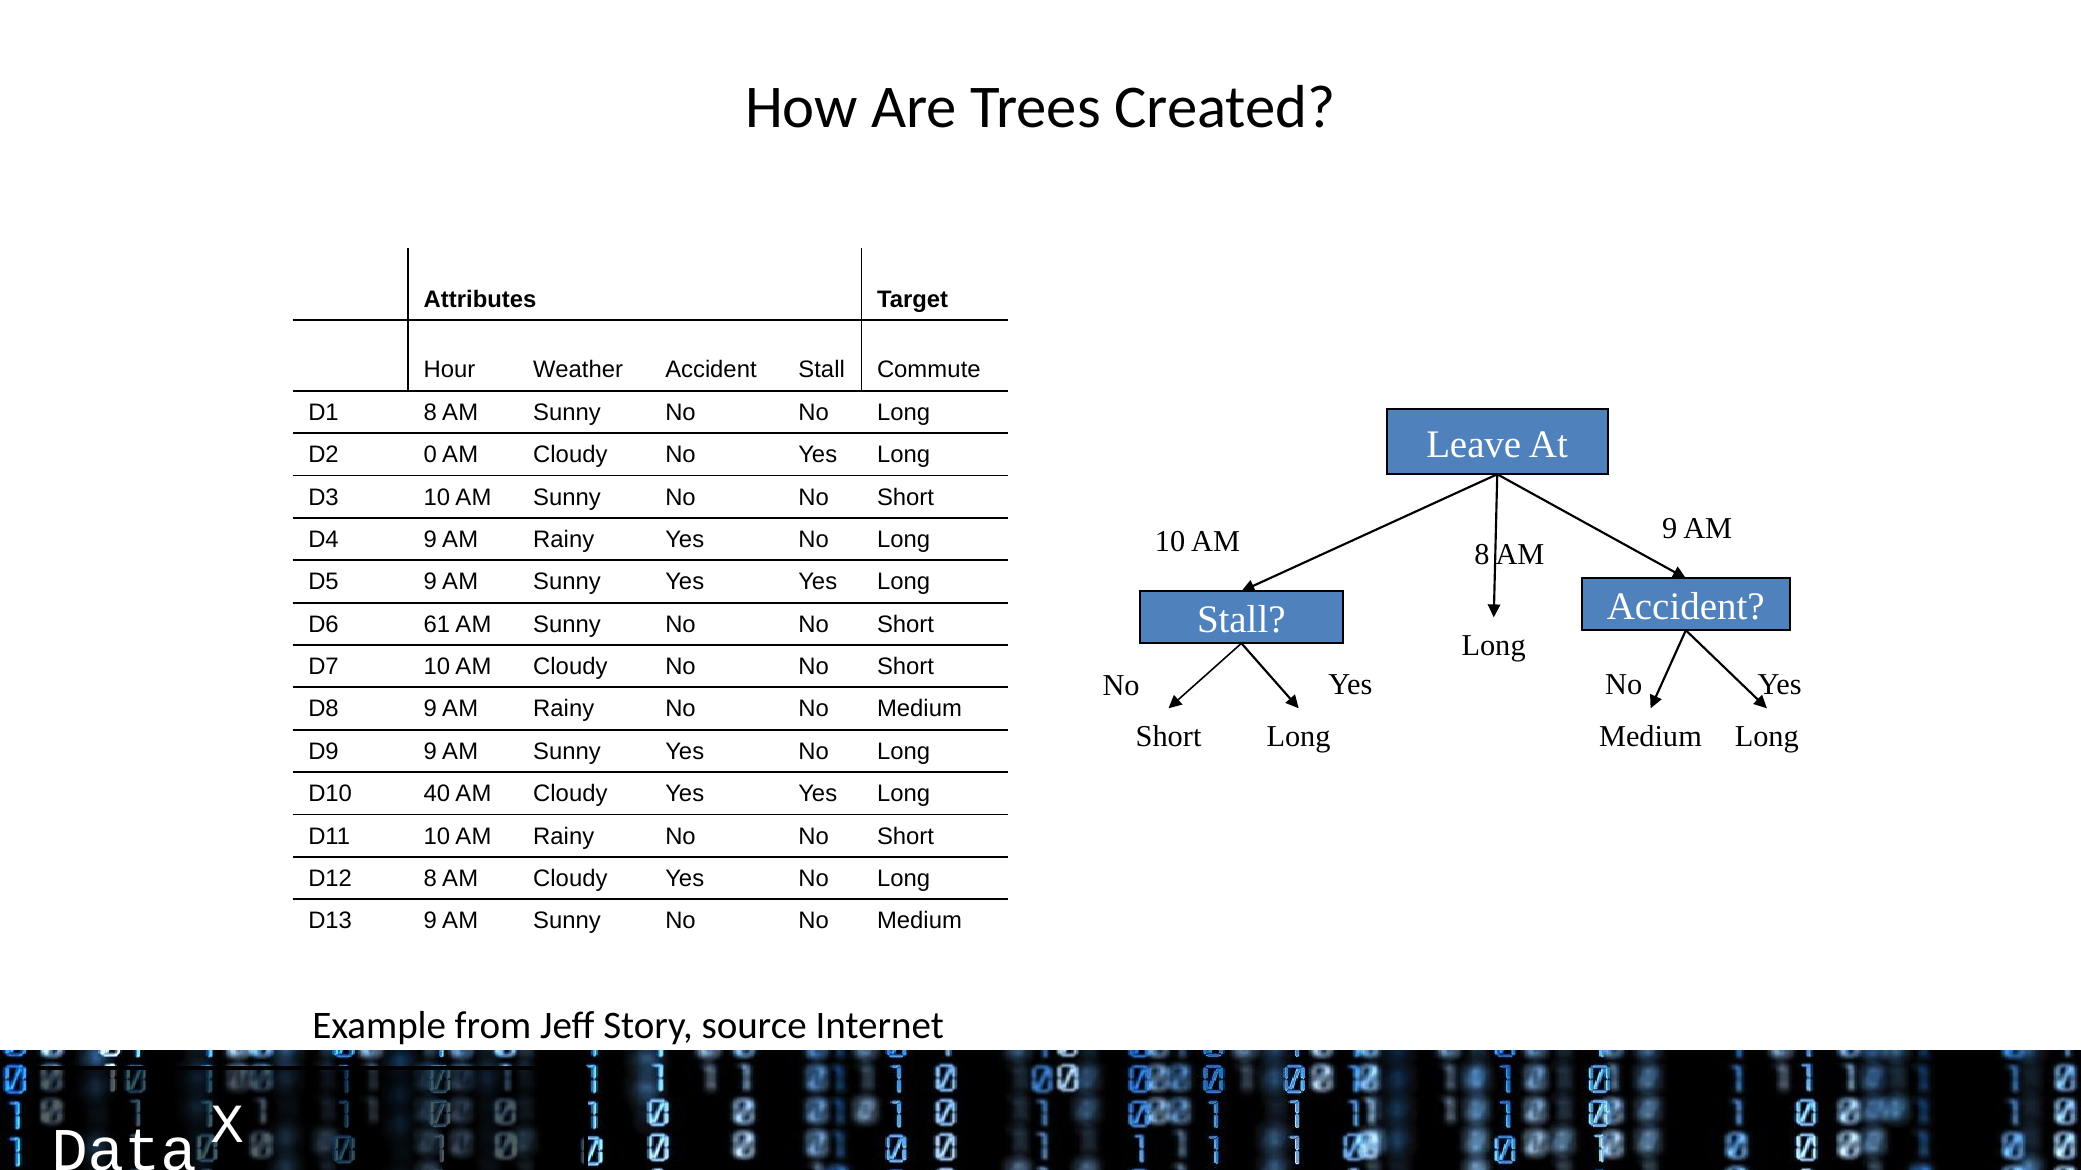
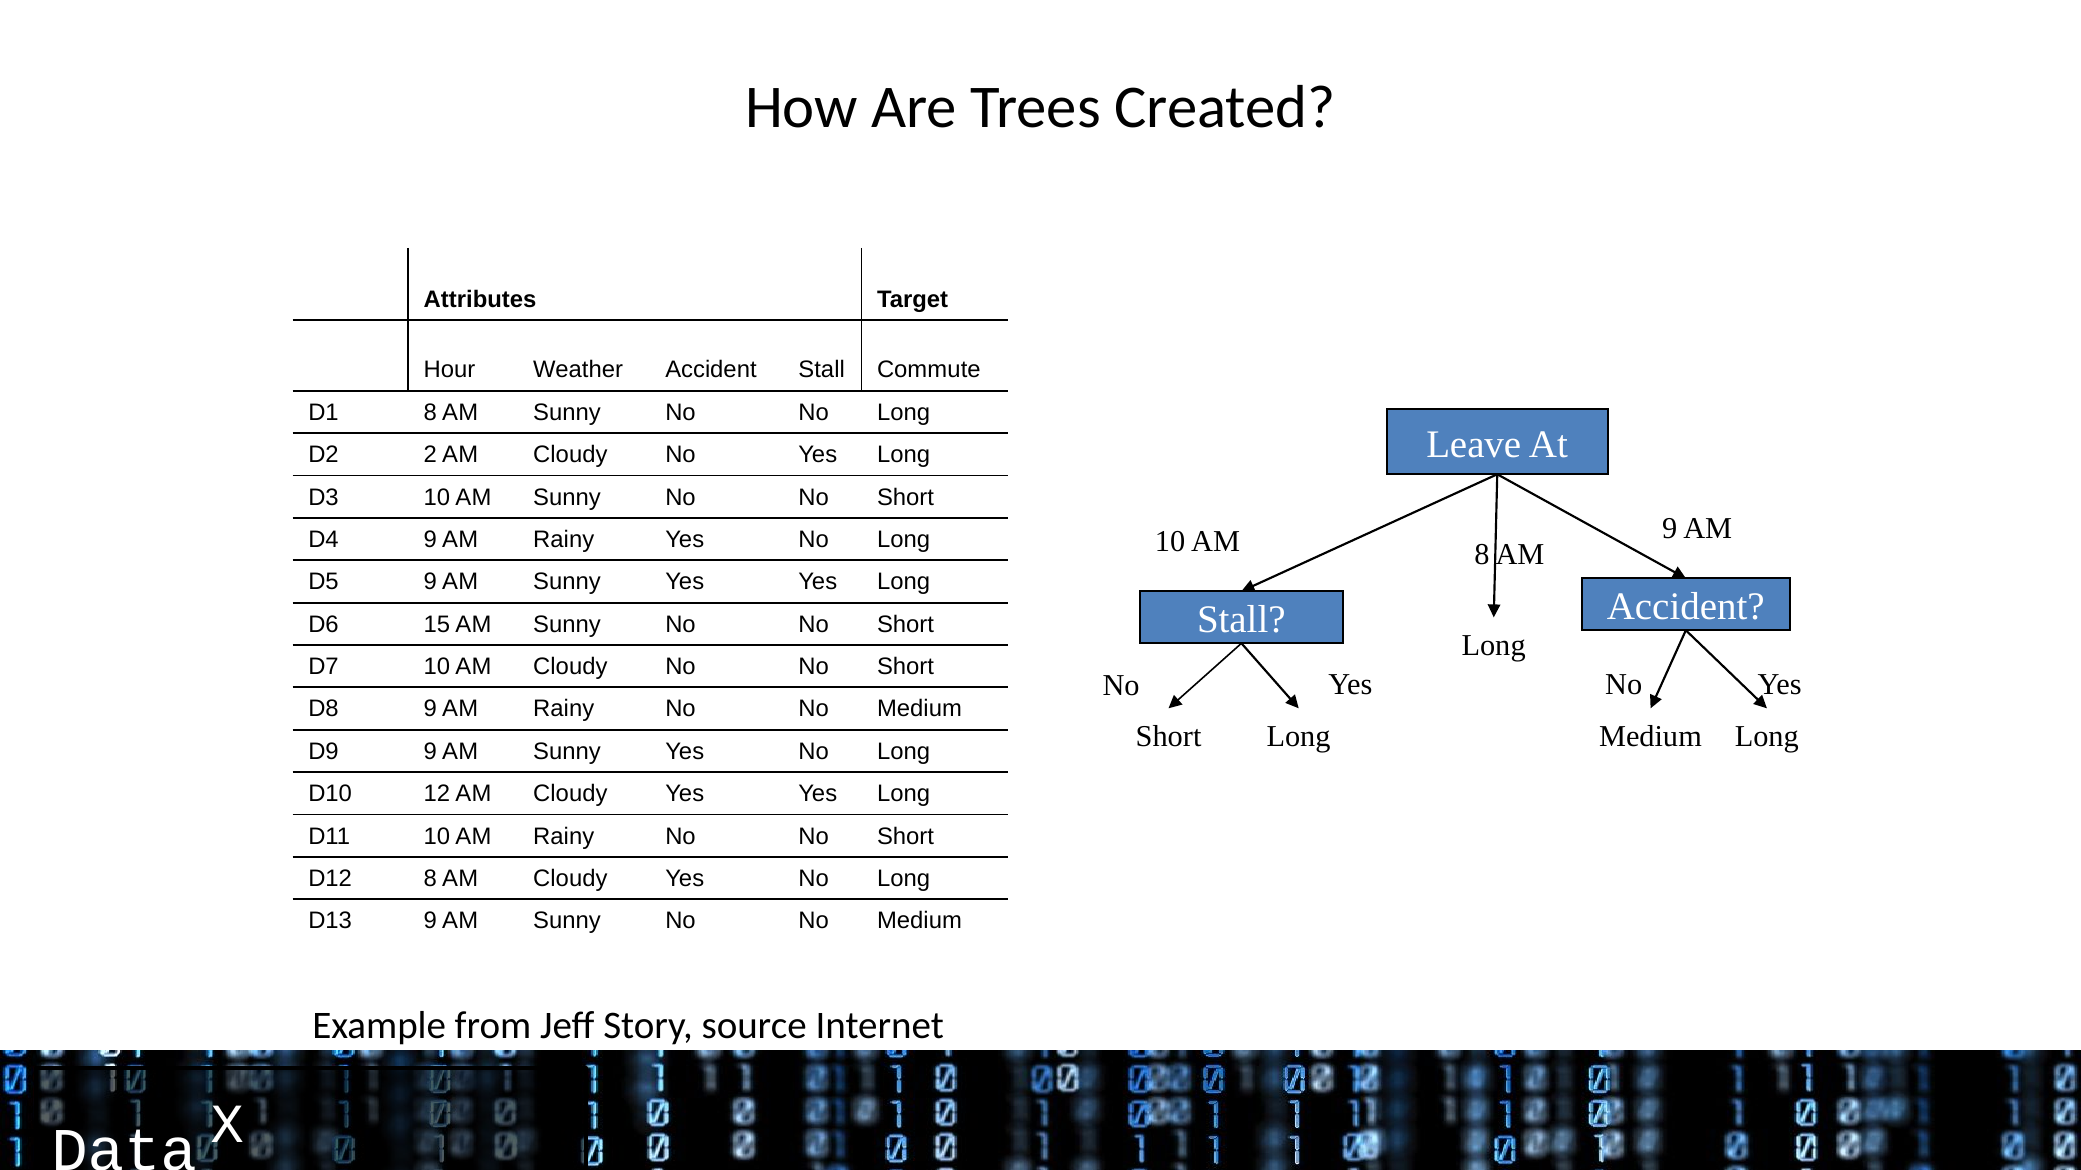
0: 0 -> 2
61: 61 -> 15
40: 40 -> 12
